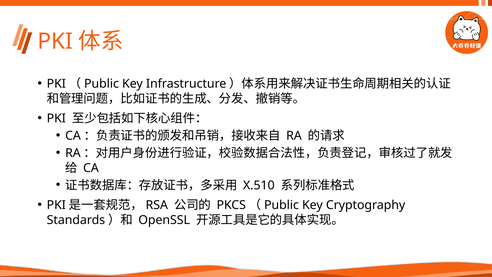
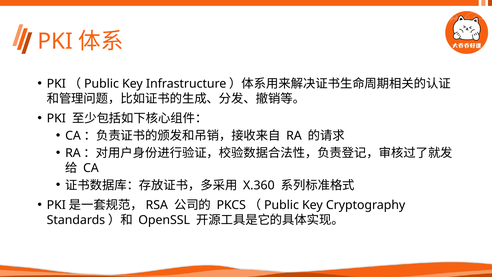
X.510: X.510 -> X.360
